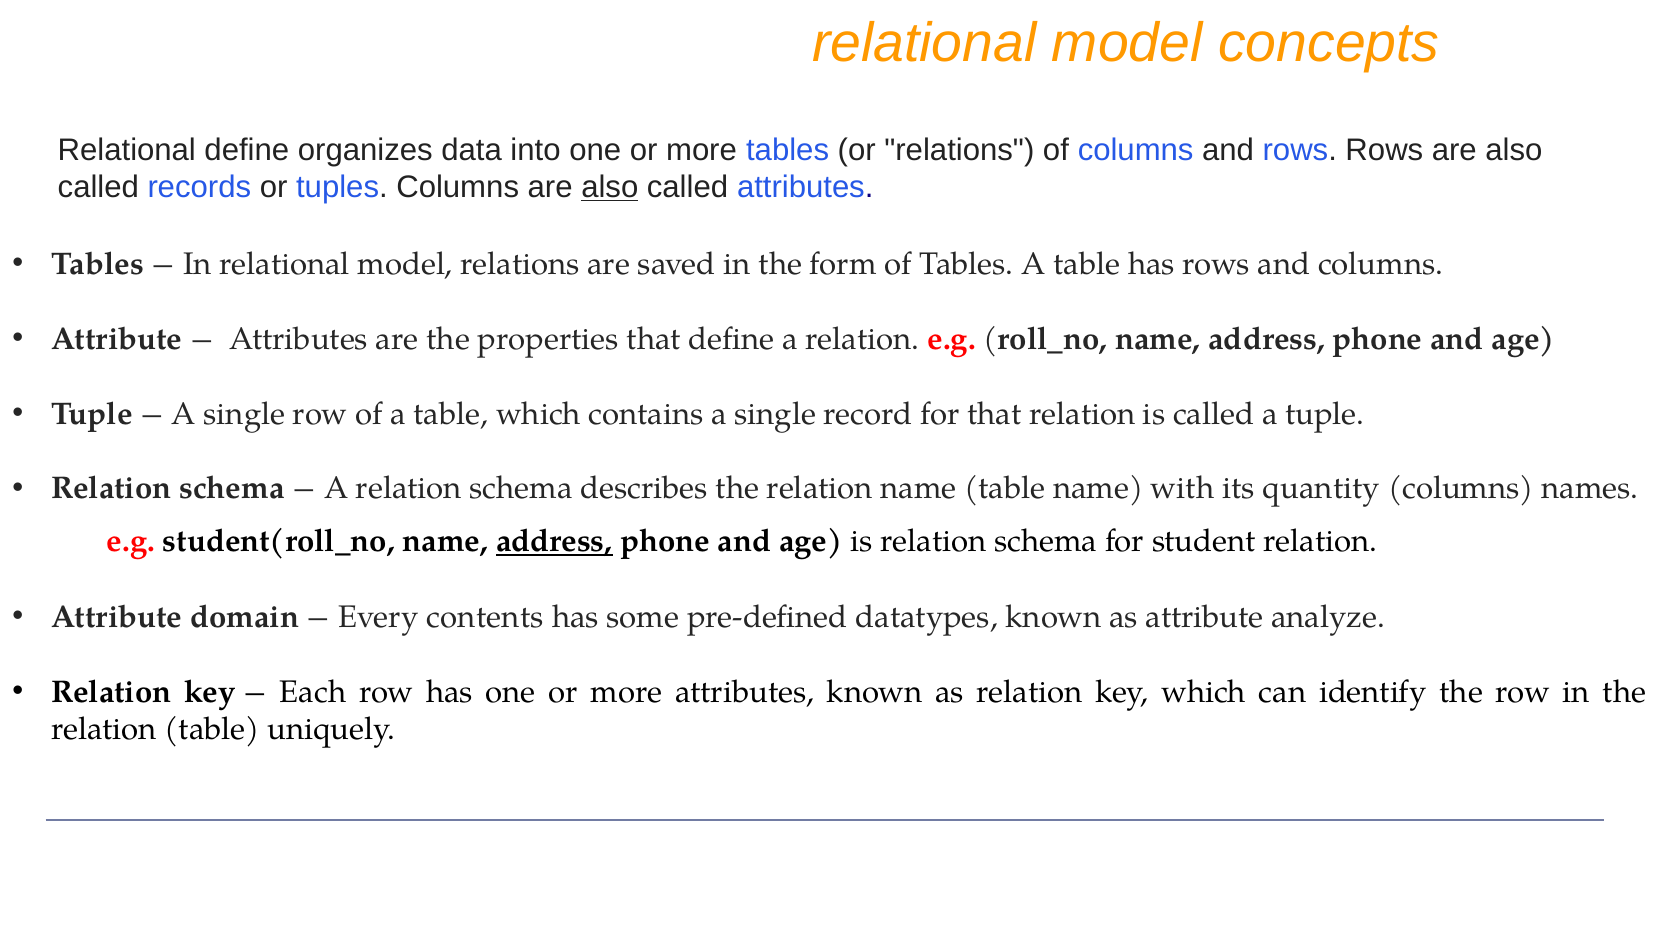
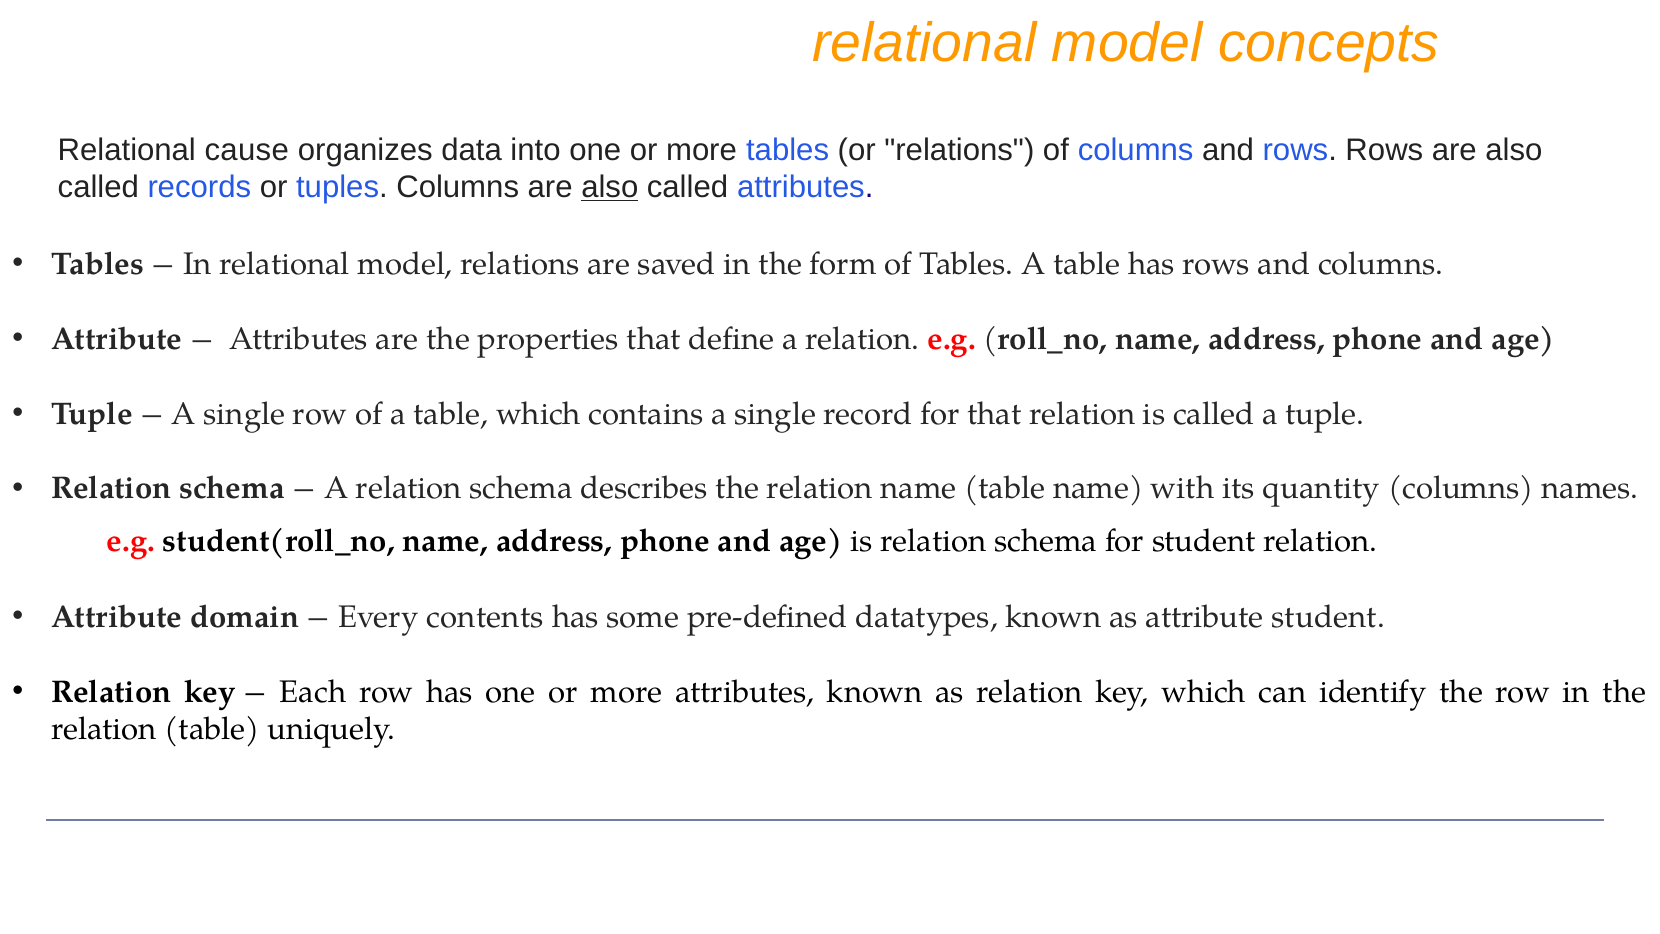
Relational define: define -> cause
address at (554, 542) underline: present -> none
attribute analyze: analyze -> student
